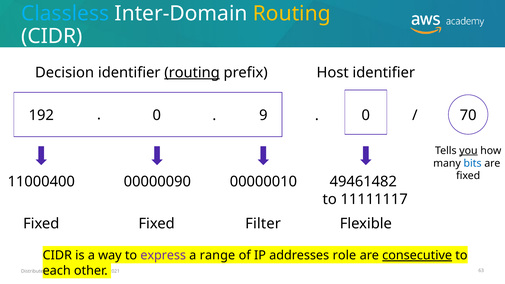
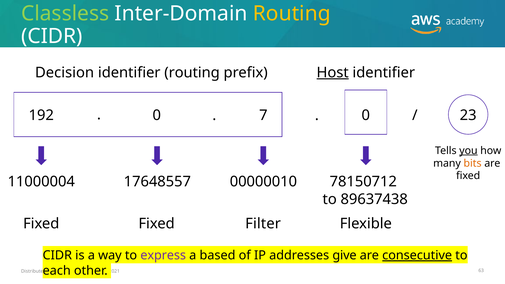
Classless colour: light blue -> light green
routing at (192, 72) underline: present -> none
Host underline: none -> present
9: 9 -> 7
70: 70 -> 23
bits colour: blue -> orange
11000400: 11000400 -> 11000004
00000090: 00000090 -> 17648557
49461482: 49461482 -> 78150712
11111117: 11111117 -> 89637438
range: range -> based
role: role -> give
